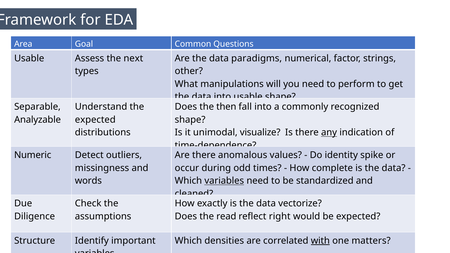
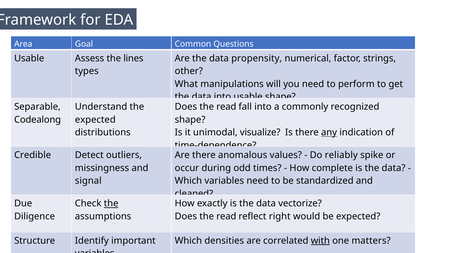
next: next -> lines
paradigms: paradigms -> propensity
then at (226, 107): then -> read
Analyzable: Analyzable -> Codealong
Numeric: Numeric -> Credible
identity: identity -> reliably
words: words -> signal
variables at (224, 181) underline: present -> none
the at (111, 204) underline: none -> present
